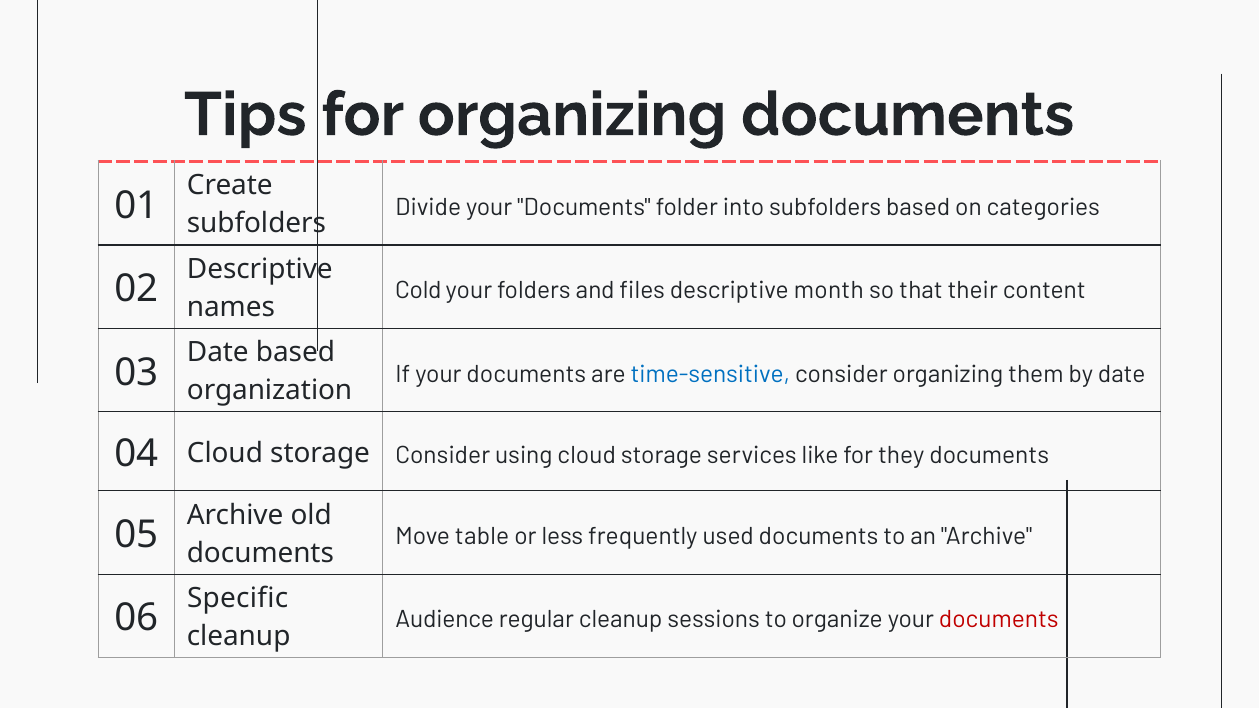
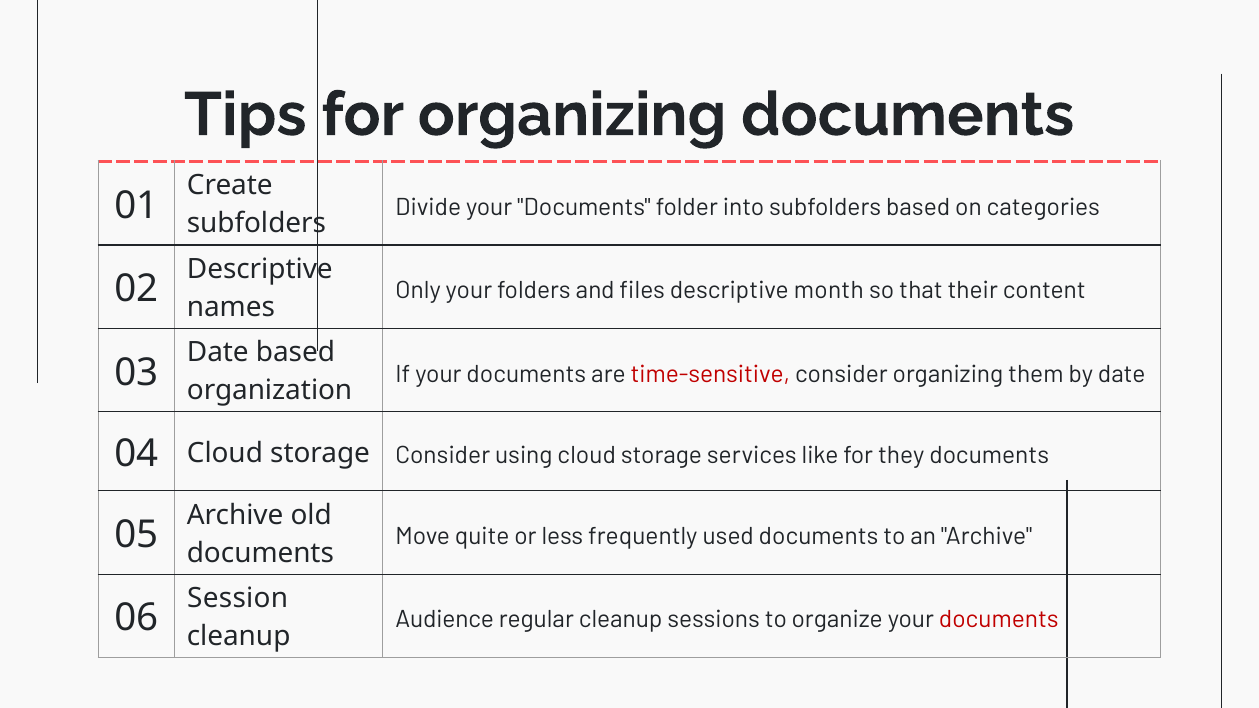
Cold: Cold -> Only
time-sensitive colour: blue -> red
table: table -> quite
Specific: Specific -> Session
